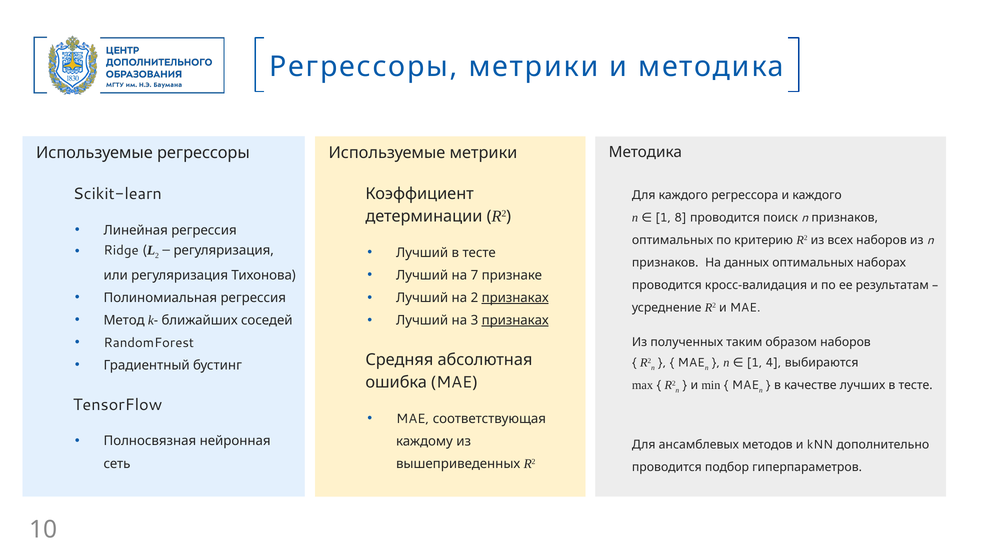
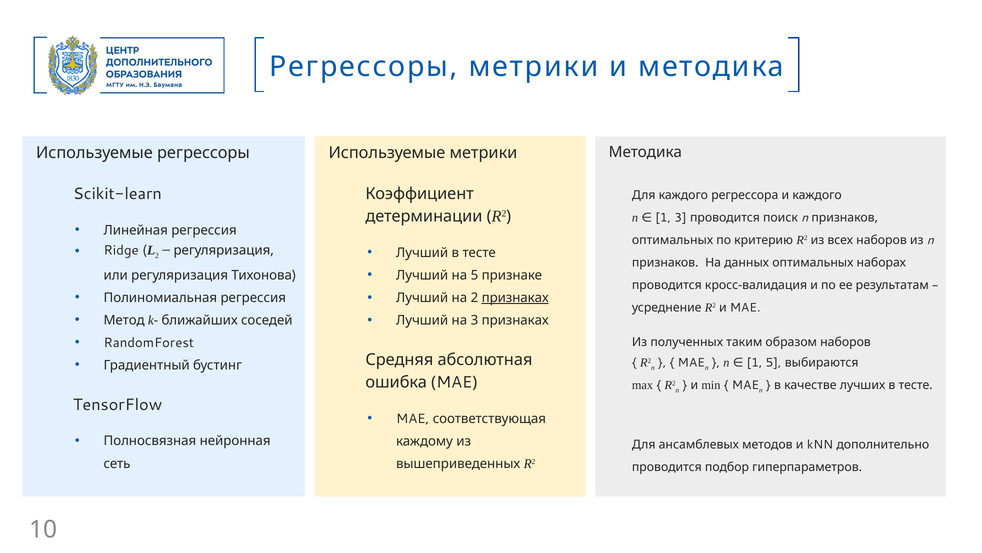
1 8: 8 -> 3
на 7: 7 -> 5
признаках at (515, 320) underline: present -> none
1 4: 4 -> 5
